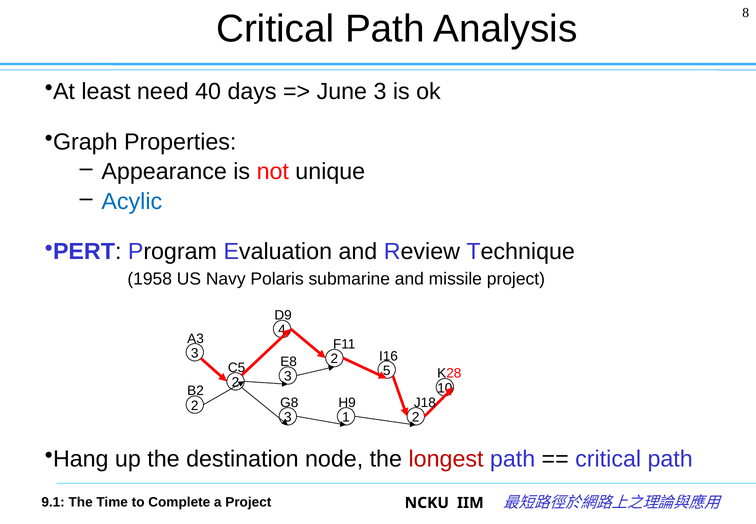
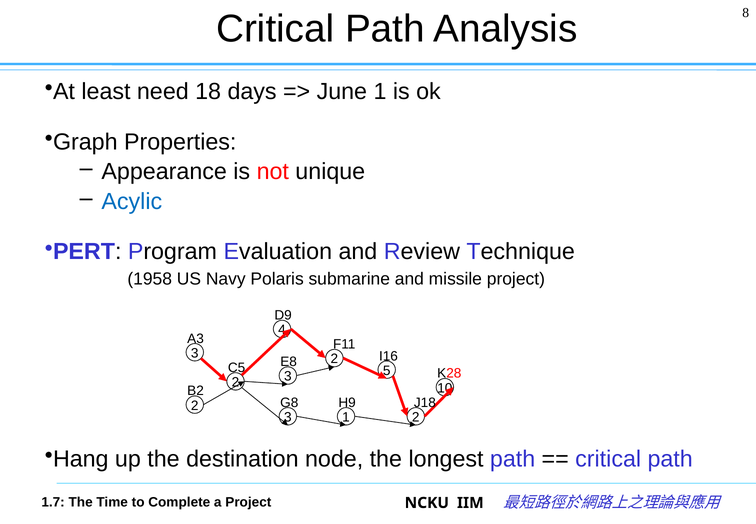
40: 40 -> 18
June 3: 3 -> 1
longest colour: red -> black
9.1: 9.1 -> 1.7
